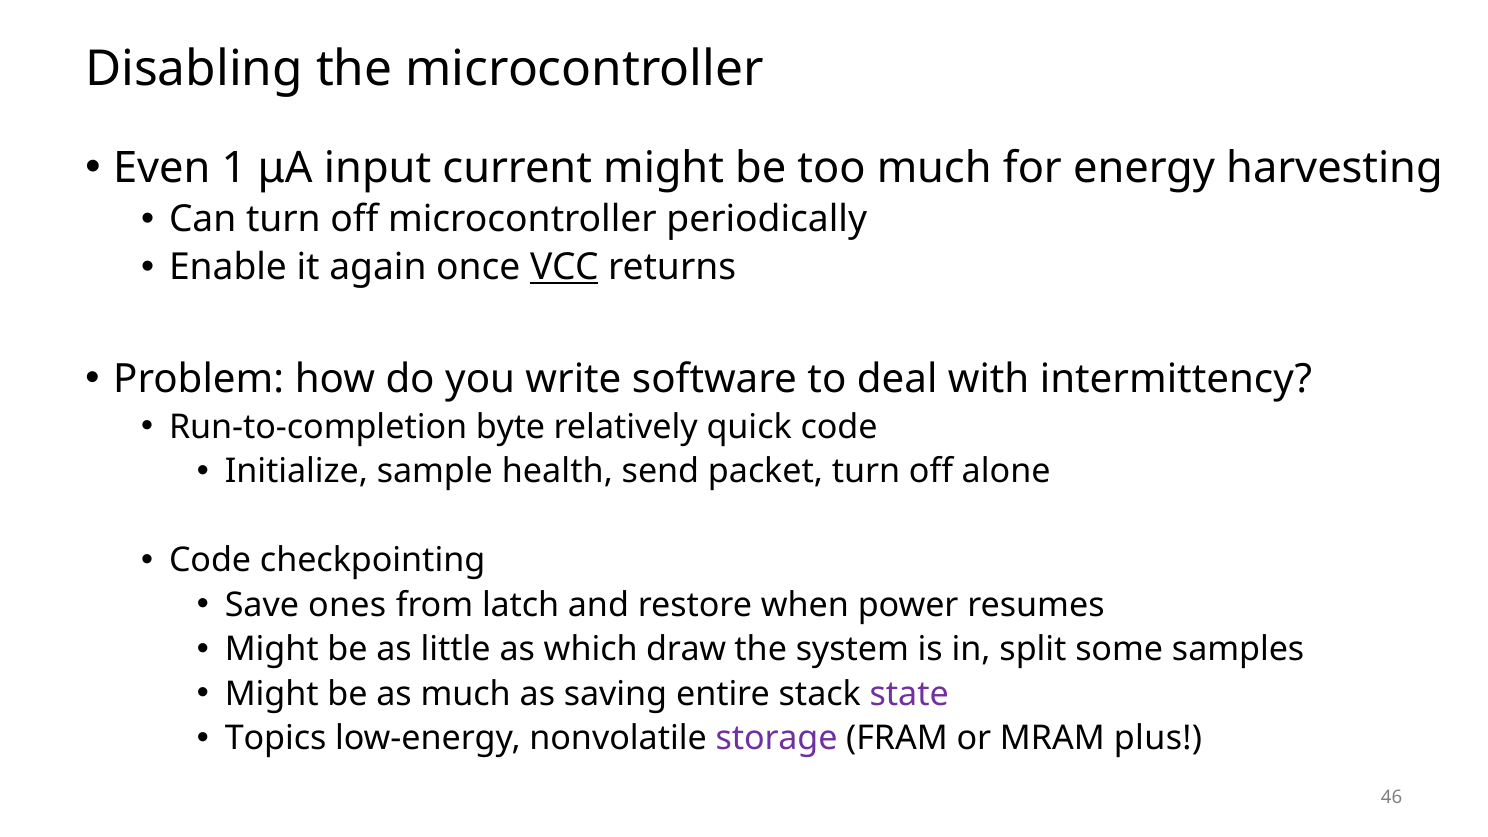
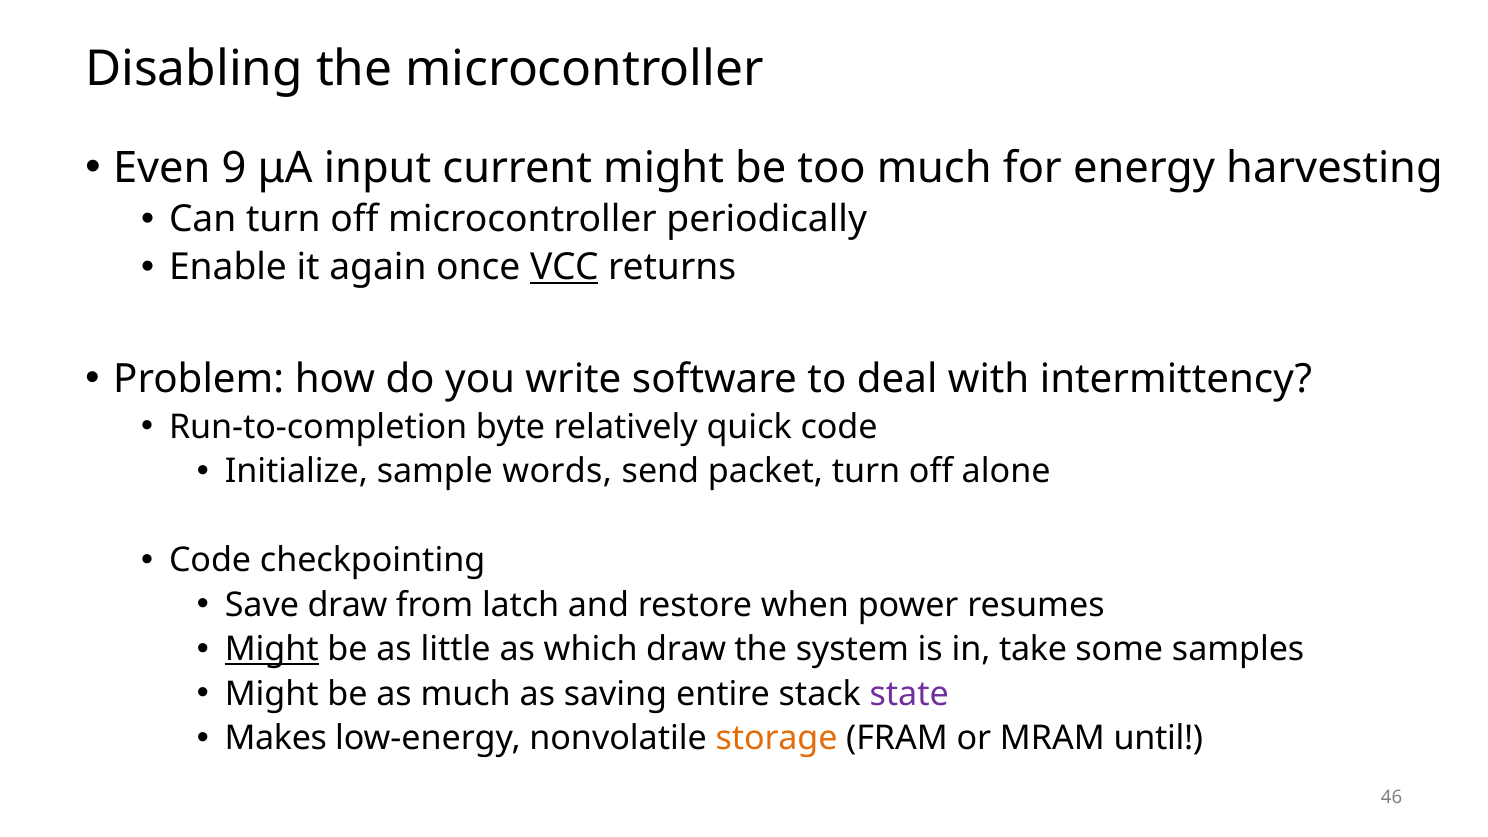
1: 1 -> 9
health: health -> words
Save ones: ones -> draw
Might at (272, 649) underline: none -> present
split: split -> take
Topics: Topics -> Makes
storage colour: purple -> orange
plus: plus -> until
